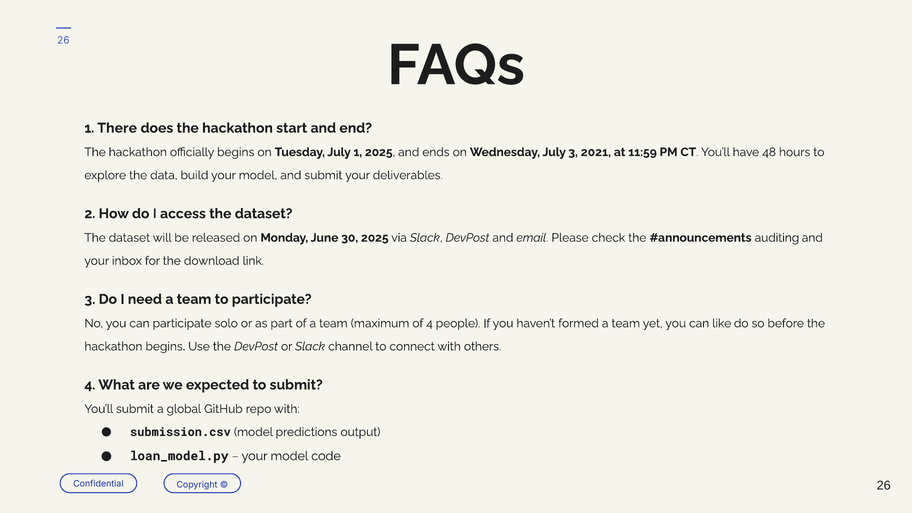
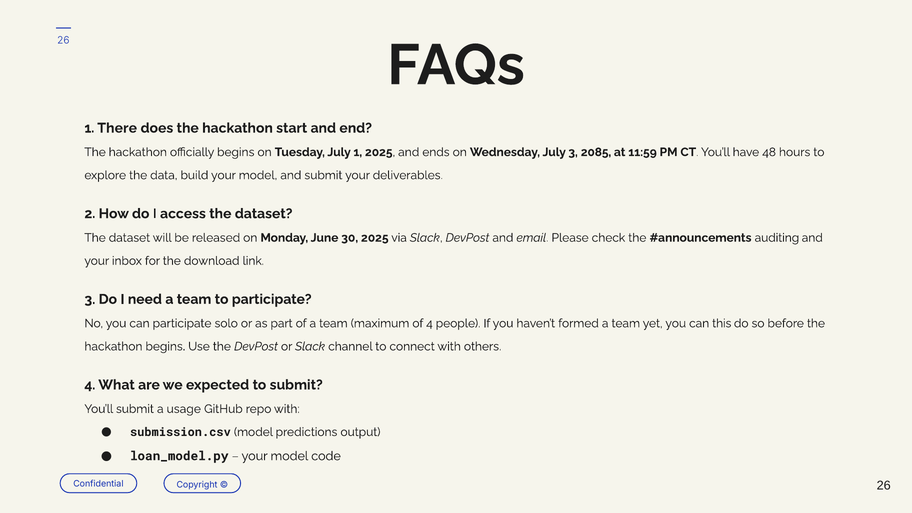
2021: 2021 -> 2085
like: like -> this
global: global -> usage
